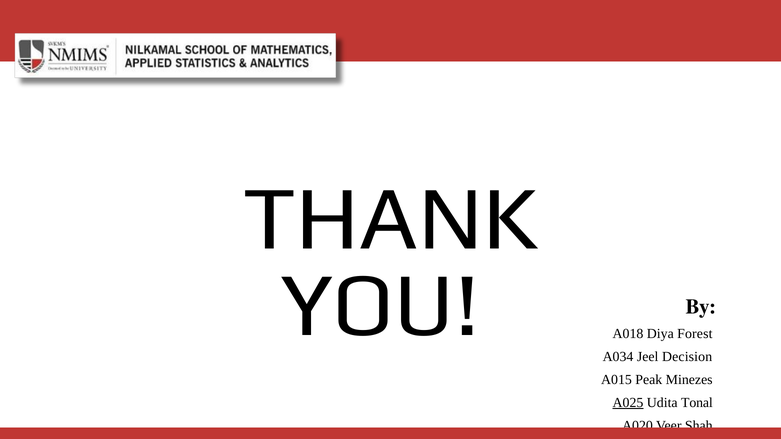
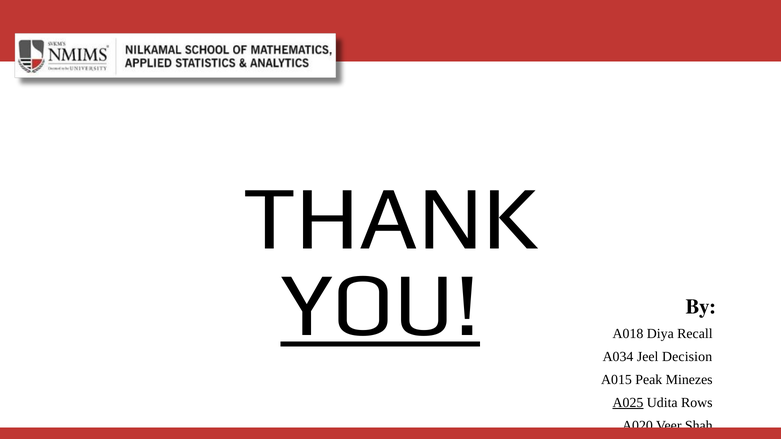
YOU underline: none -> present
Forest: Forest -> Recall
Tonal: Tonal -> Rows
